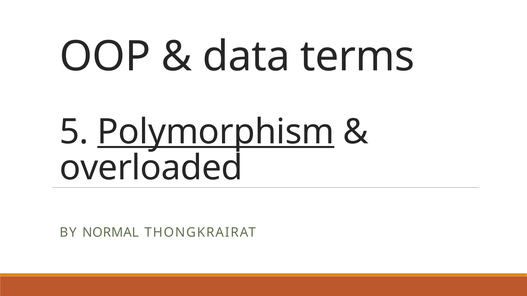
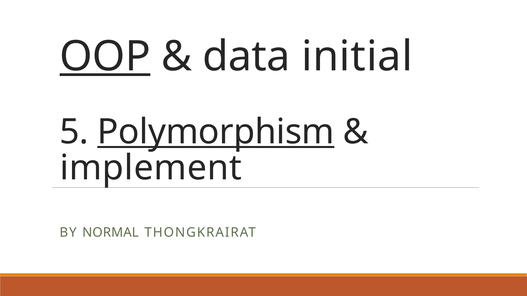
OOP underline: none -> present
terms: terms -> initial
overloaded: overloaded -> implement
